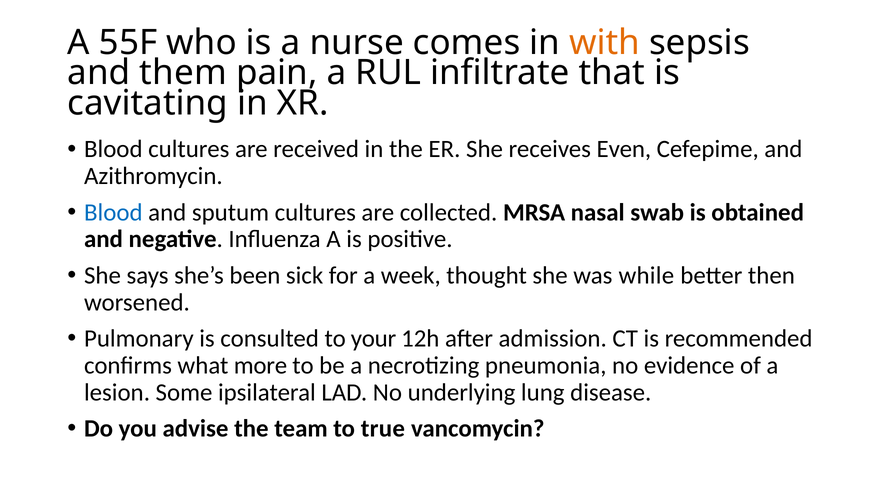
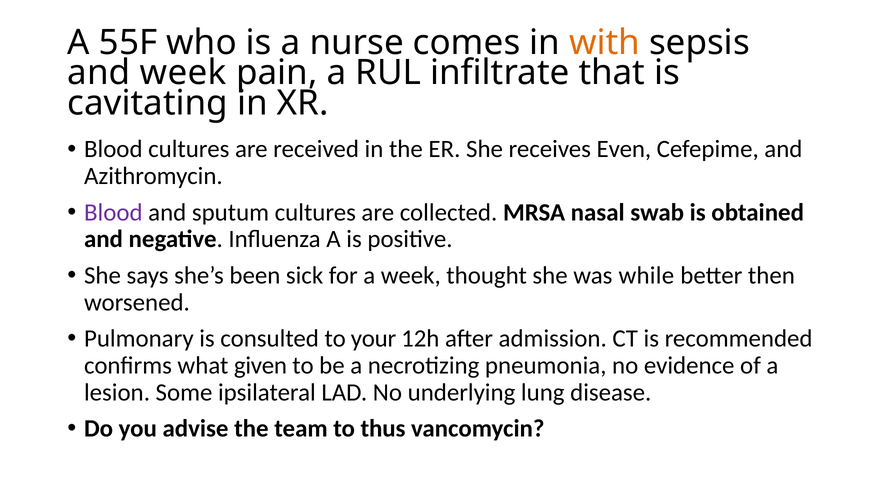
and them: them -> week
Blood at (113, 212) colour: blue -> purple
more: more -> given
true: true -> thus
